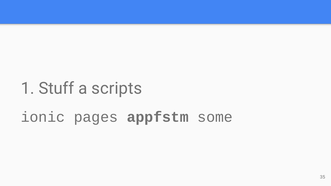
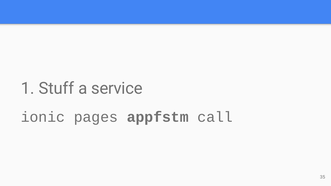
scripts: scripts -> service
some: some -> call
